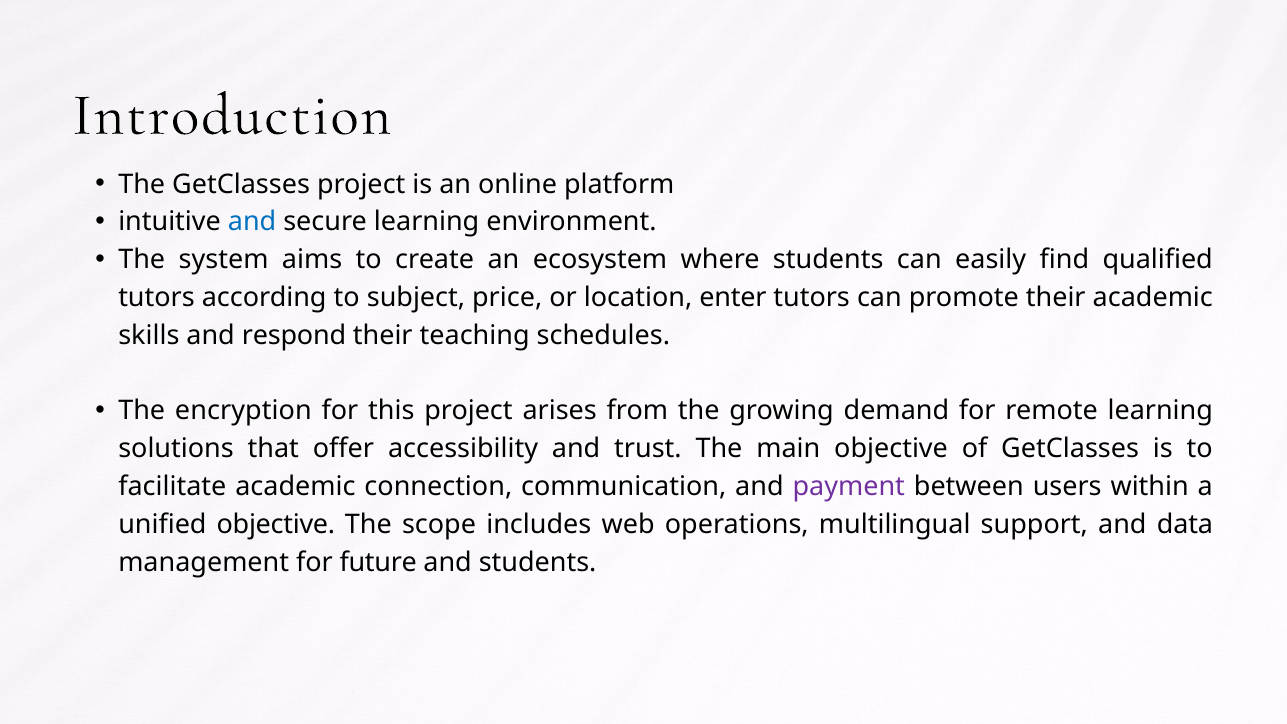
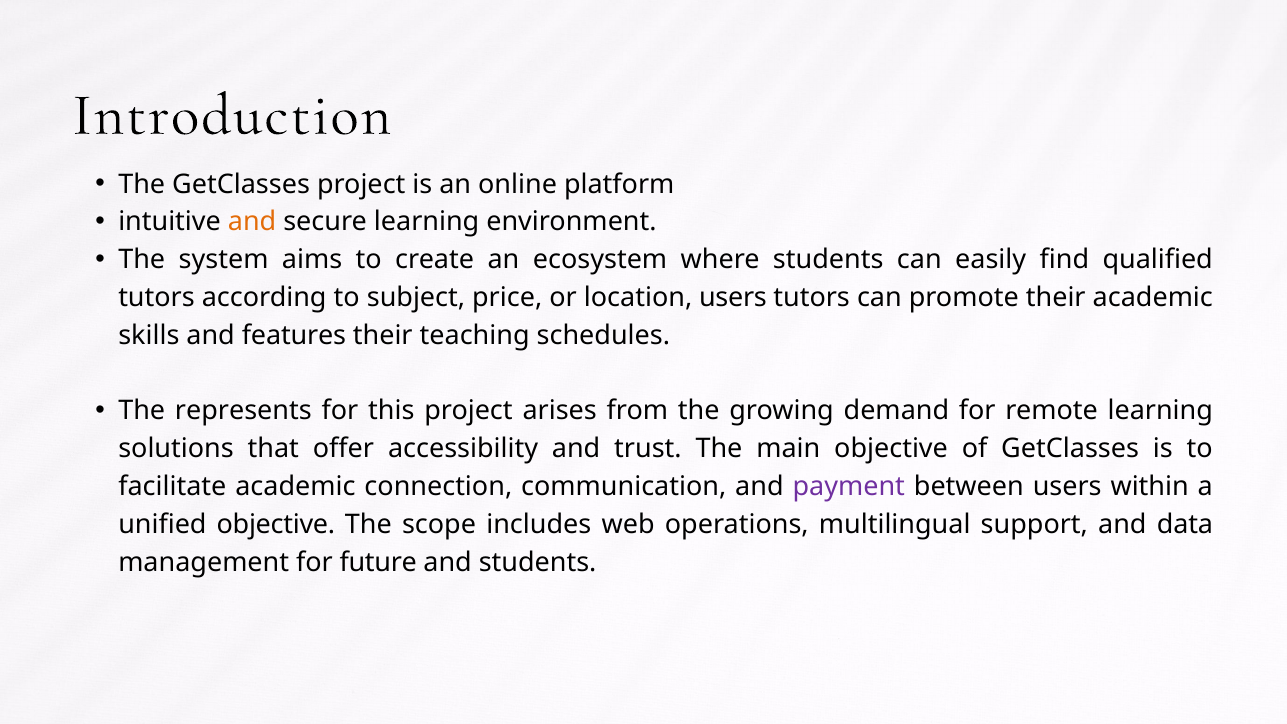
and at (252, 222) colour: blue -> orange
location enter: enter -> users
respond: respond -> features
encryption: encryption -> represents
